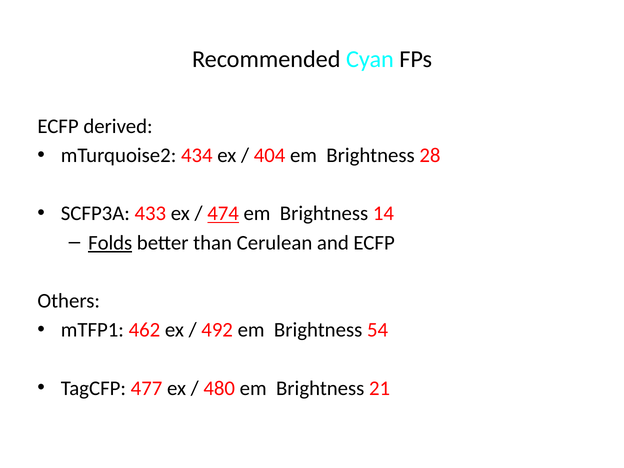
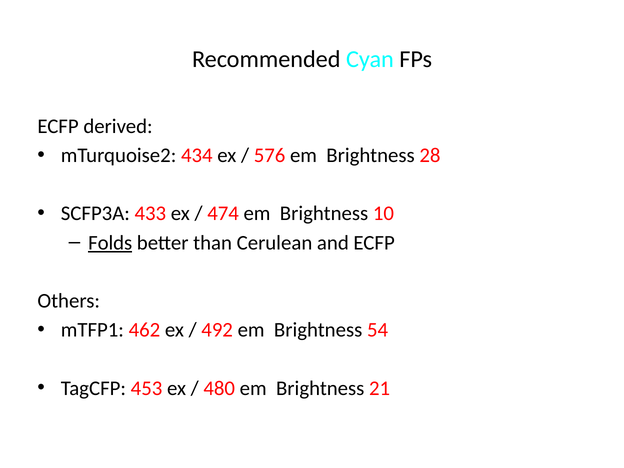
404: 404 -> 576
474 underline: present -> none
14: 14 -> 10
477: 477 -> 453
